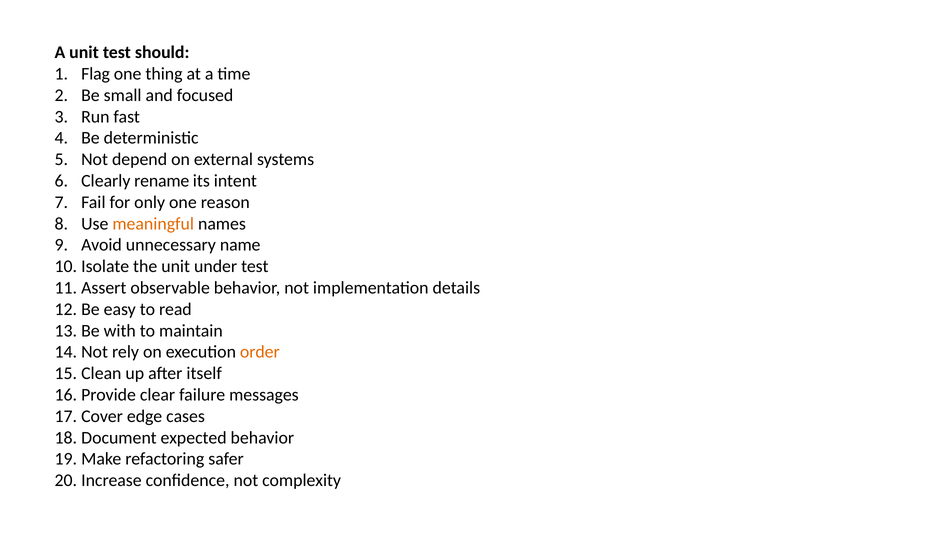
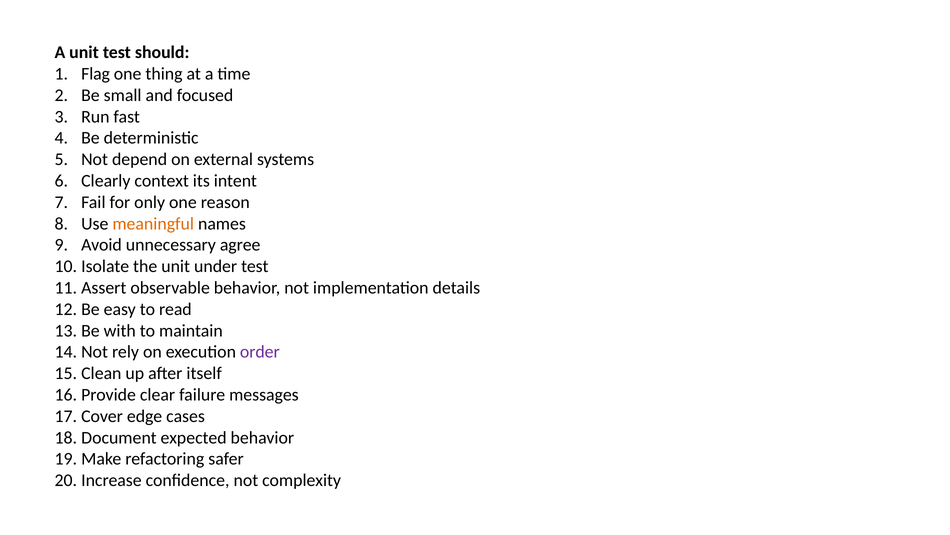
rename: rename -> context
name: name -> agree
order colour: orange -> purple
